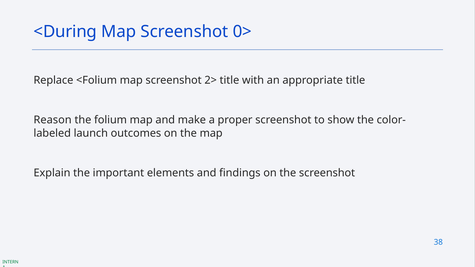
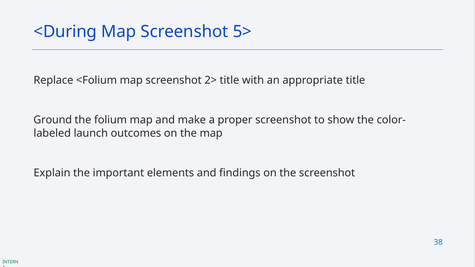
0>: 0> -> 5>
Reason: Reason -> Ground
